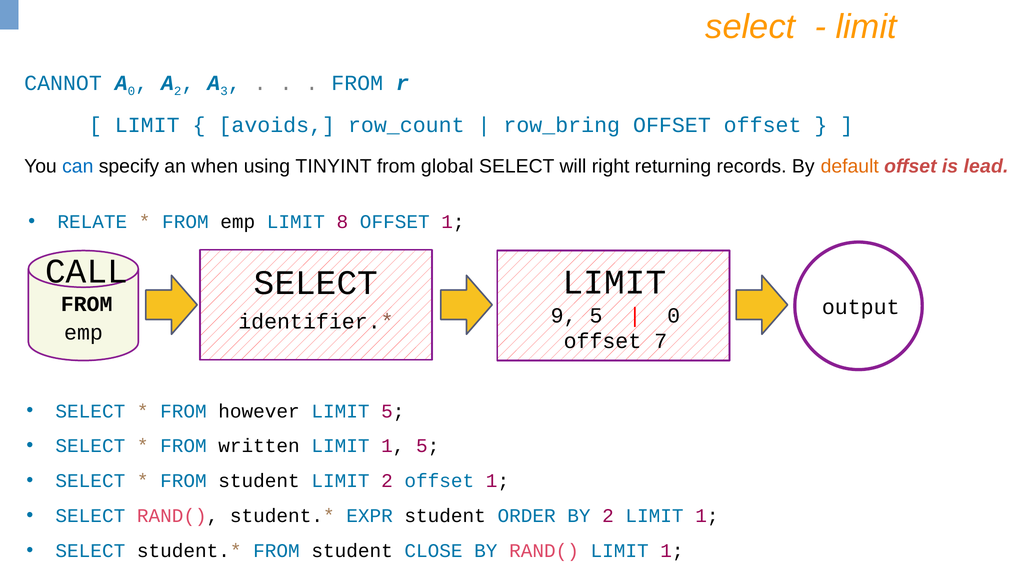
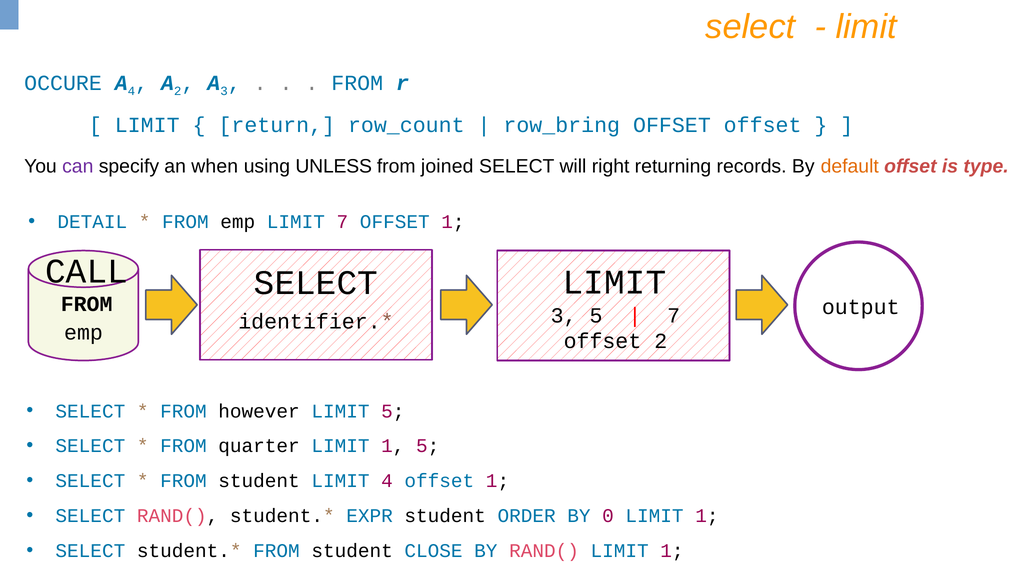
CANNOT: CANNOT -> OCCURE
0 at (131, 91): 0 -> 4
avoids: avoids -> return
can colour: blue -> purple
TINYINT: TINYINT -> UNLESS
global: global -> joined
lead: lead -> type
RELATE: RELATE -> DETAIL
LIMIT 8: 8 -> 7
9 at (564, 315): 9 -> 3
0 at (674, 315): 0 -> 7
offset 7: 7 -> 2
written: written -> quarter
LIMIT 2: 2 -> 4
BY 2: 2 -> 0
